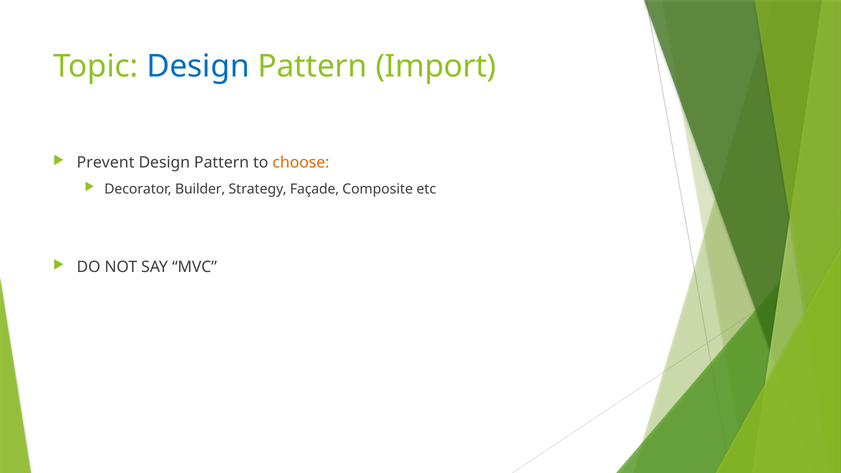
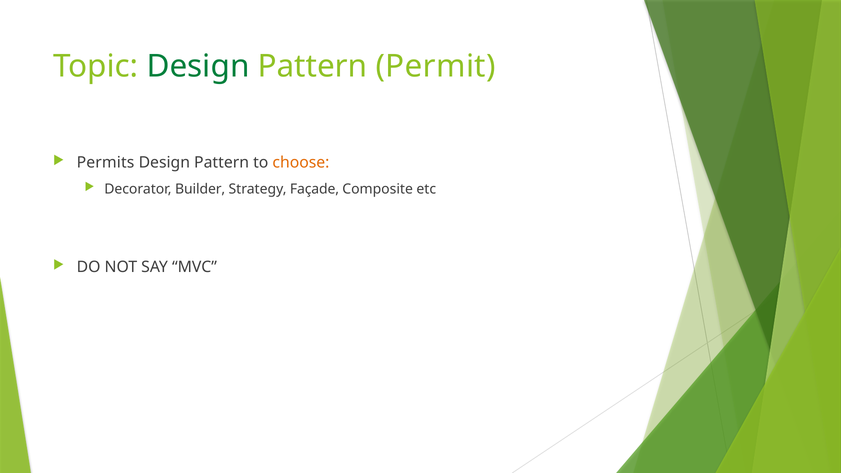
Design at (198, 66) colour: blue -> green
Import: Import -> Permit
Prevent: Prevent -> Permits
